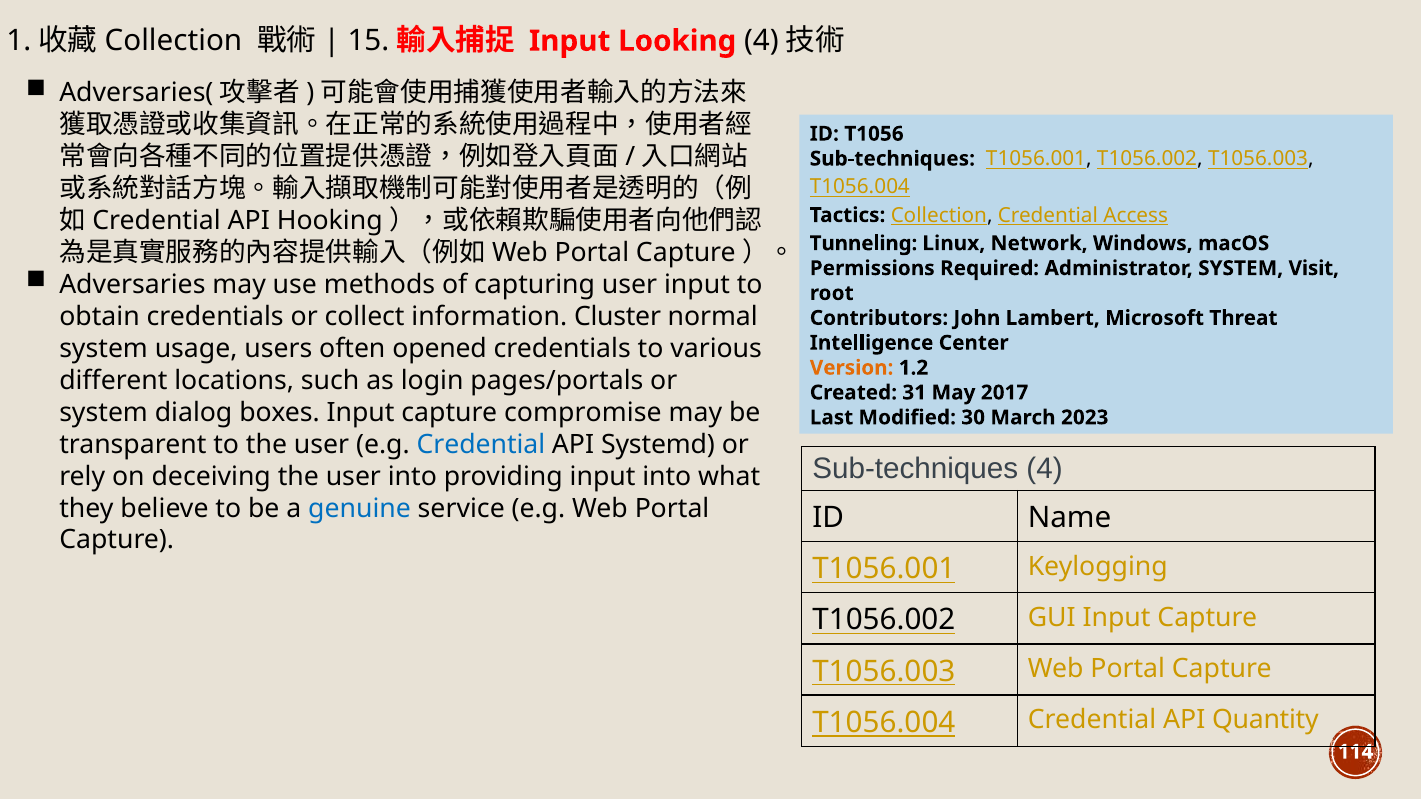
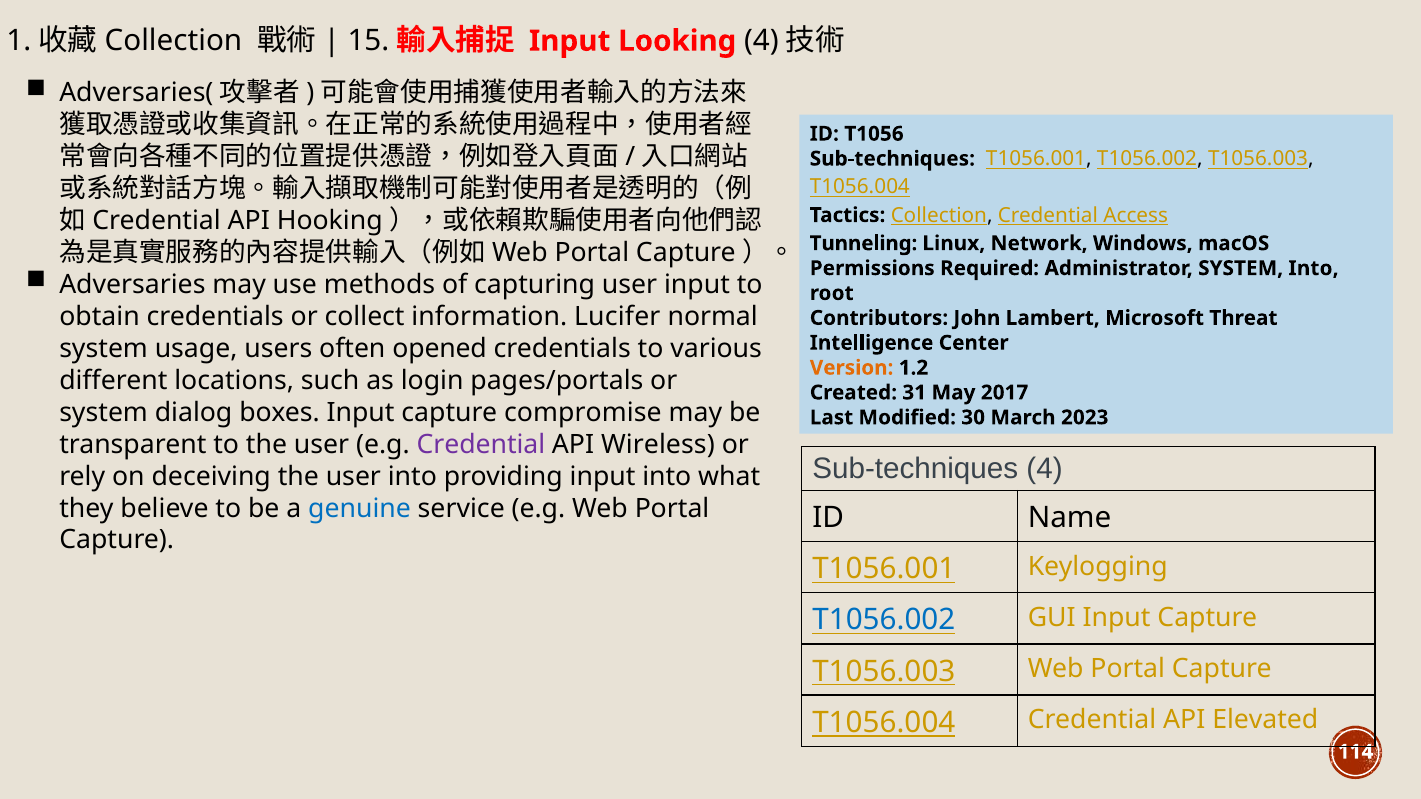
SYSTEM Visit: Visit -> Into
Cluster: Cluster -> Lucifer
Credential at (481, 444) colour: blue -> purple
Systemd: Systemd -> Wireless
T1056.002 at (884, 620) colour: black -> blue
Quantity: Quantity -> Elevated
